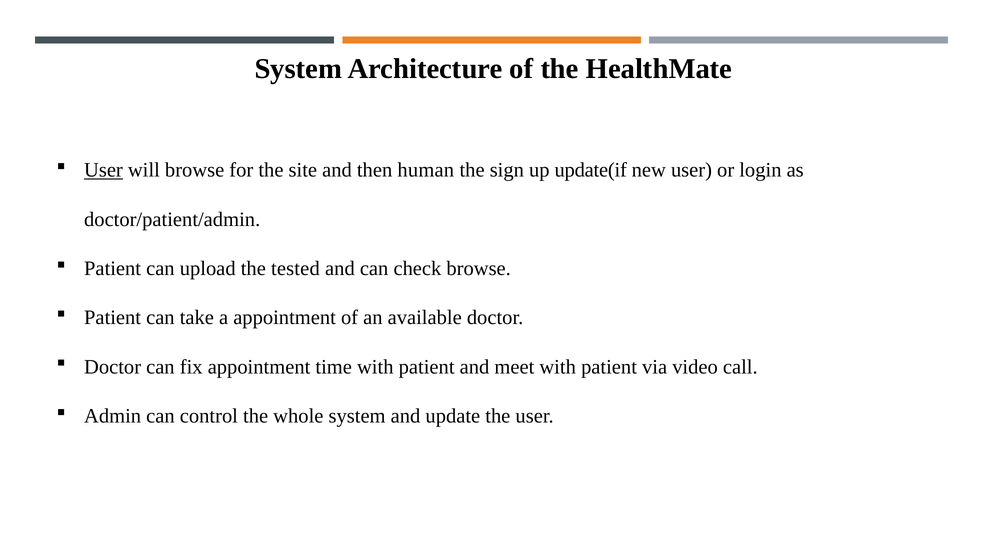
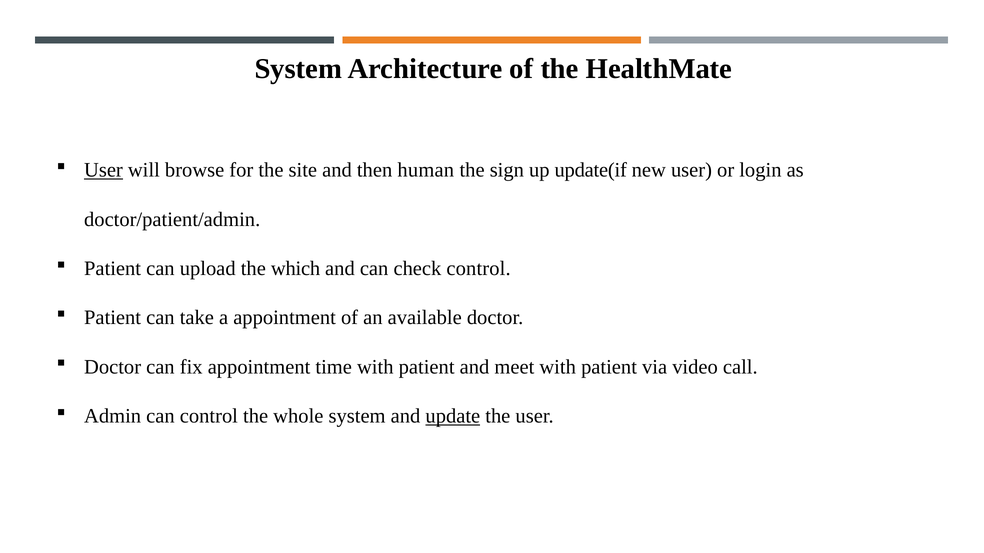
tested: tested -> which
check browse: browse -> control
update underline: none -> present
